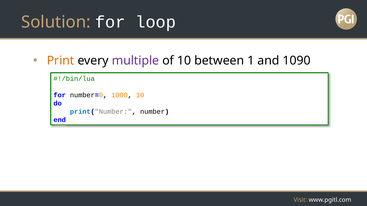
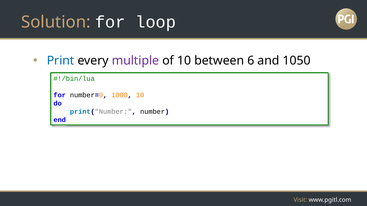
Print colour: orange -> blue
1: 1 -> 6
1090: 1090 -> 1050
